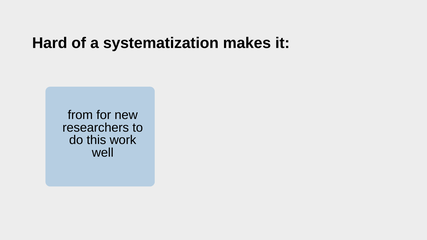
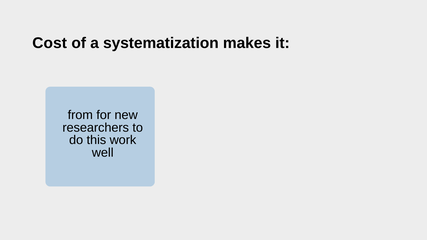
Hard: Hard -> Cost
